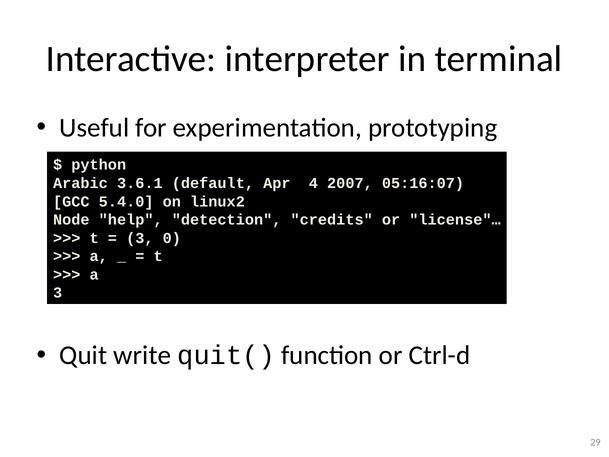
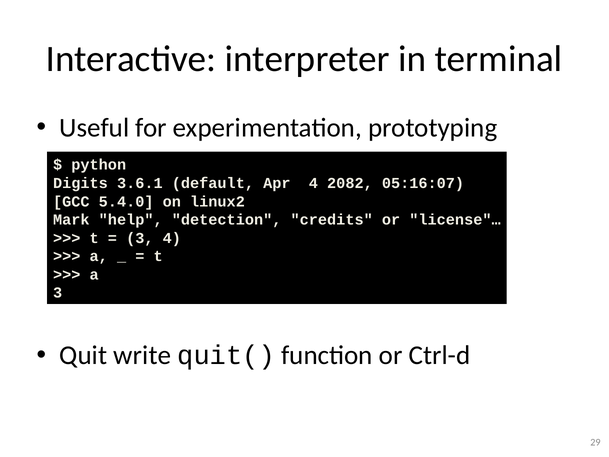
Arabic: Arabic -> Digits
2007: 2007 -> 2082
Node: Node -> Mark
3 0: 0 -> 4
